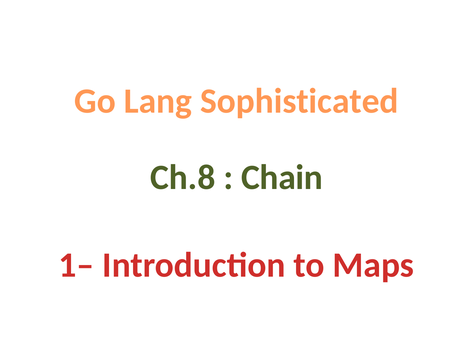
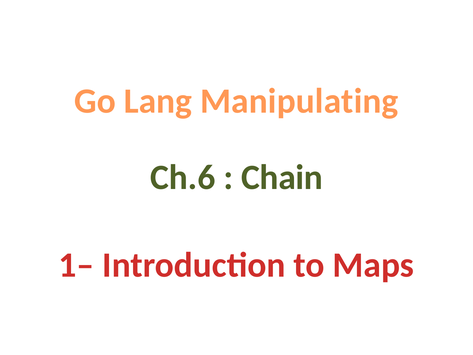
Sophisticated: Sophisticated -> Manipulating
Ch.8: Ch.8 -> Ch.6
